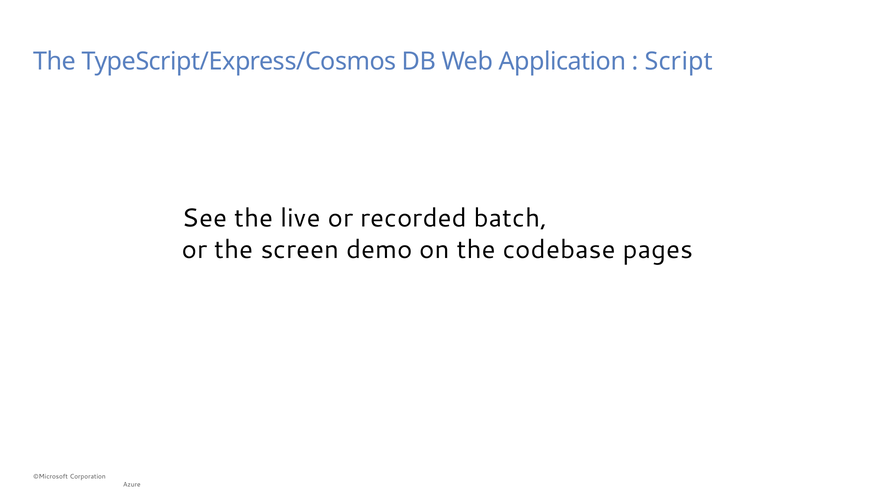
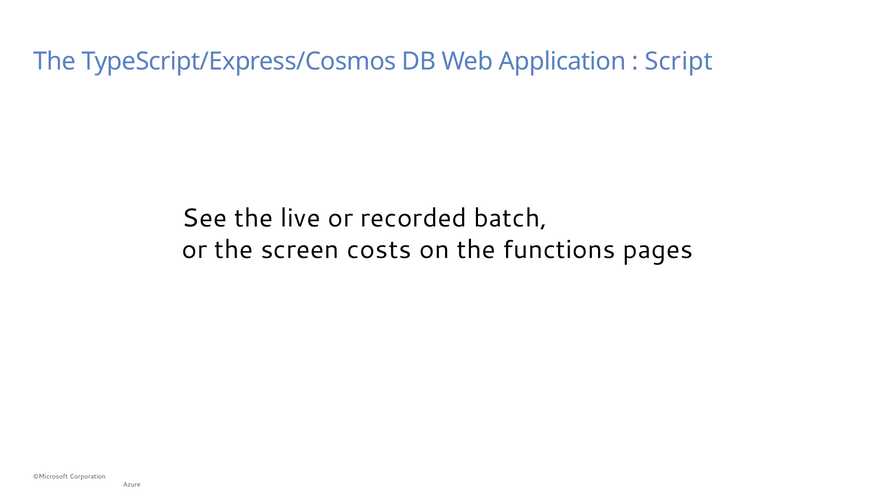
demo: demo -> costs
codebase: codebase -> functions
